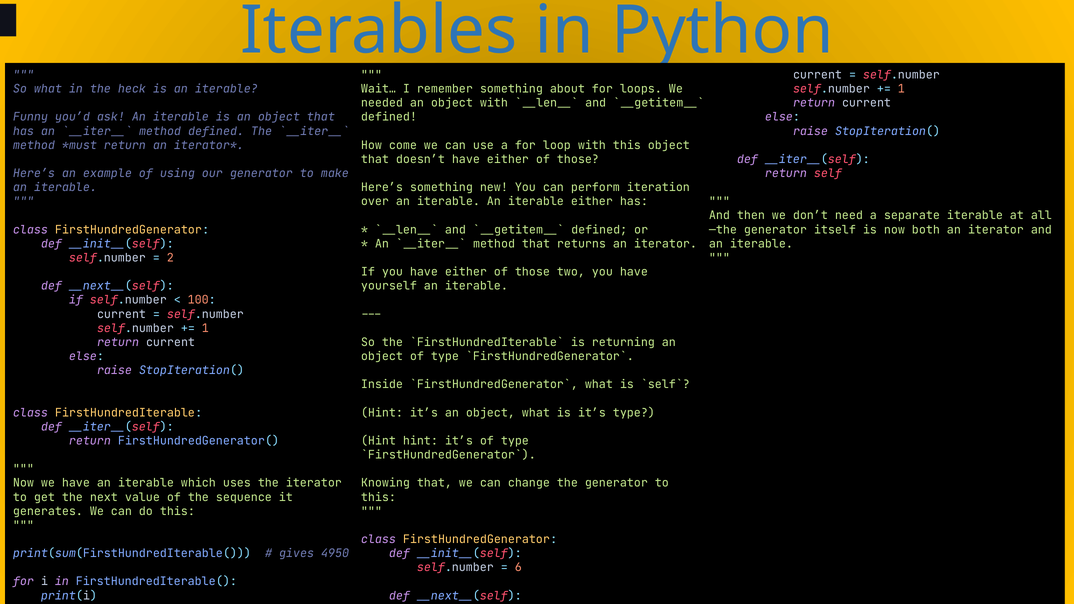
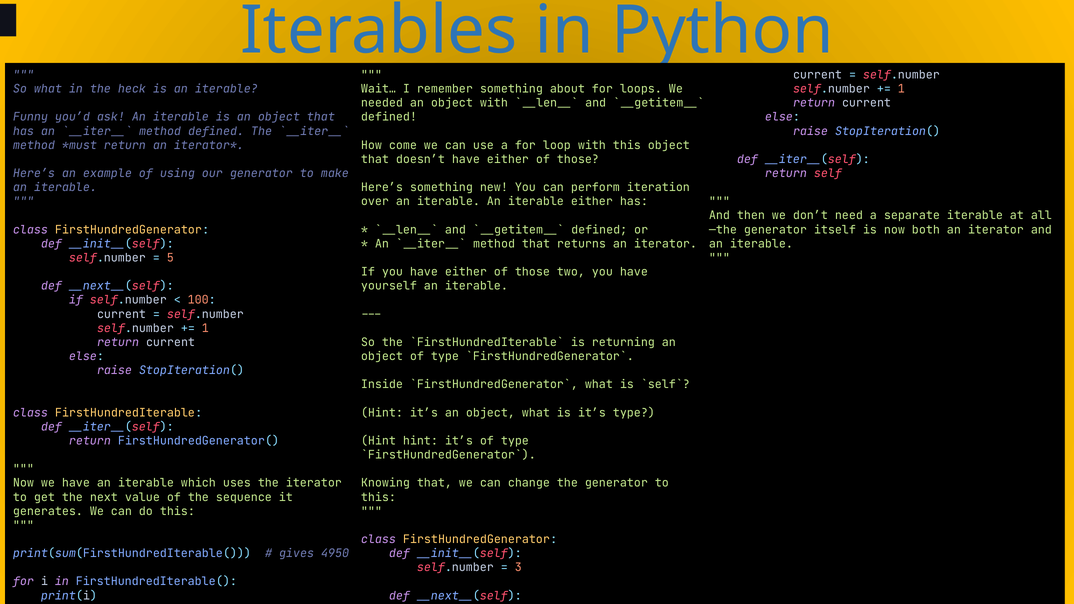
2: 2 -> 5
6: 6 -> 3
